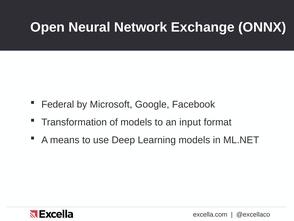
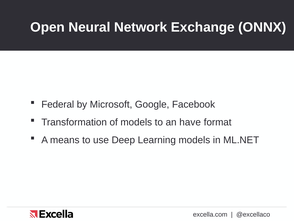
input: input -> have
